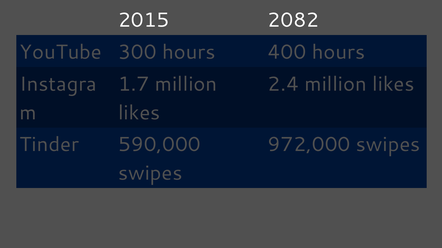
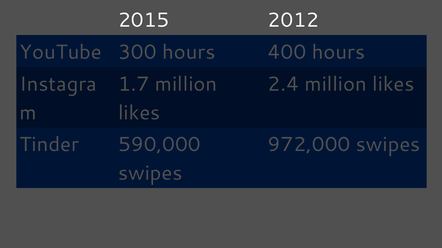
2082: 2082 -> 2012
